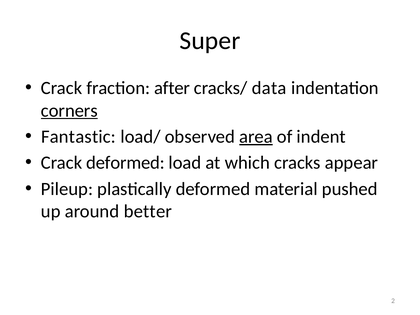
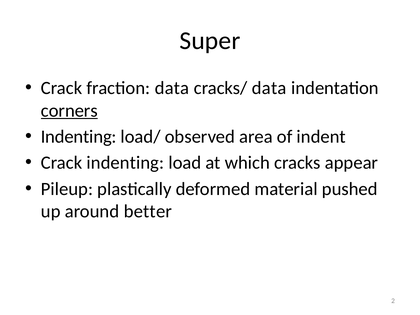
fraction after: after -> data
Fantastic at (79, 137): Fantastic -> Indenting
area underline: present -> none
Crack deformed: deformed -> indenting
